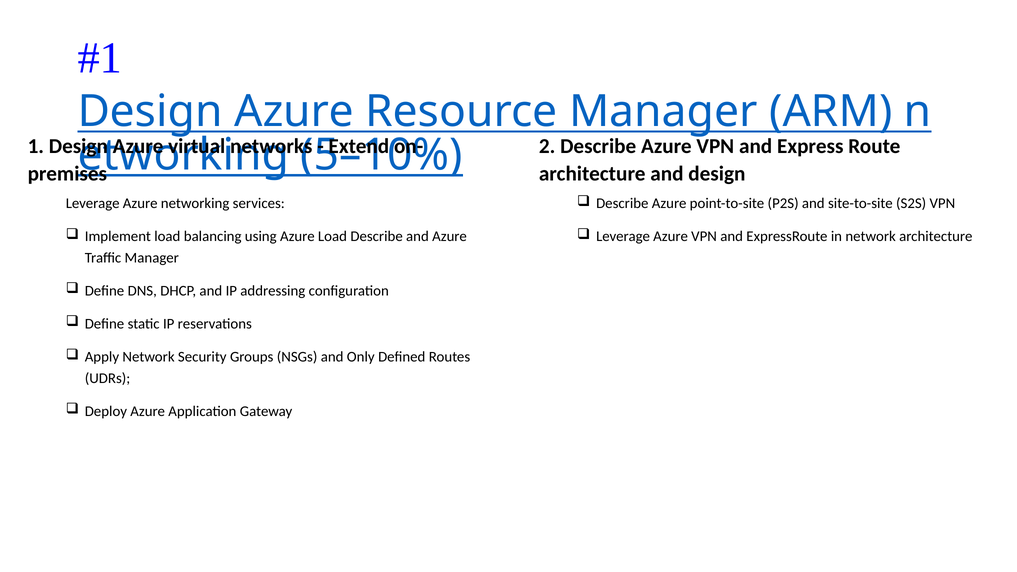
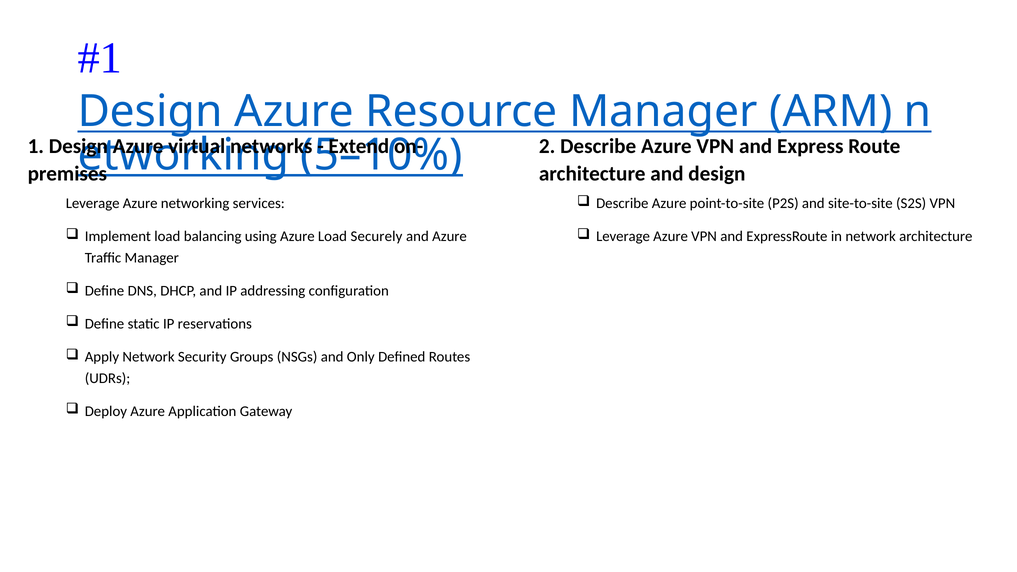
Load Describe: Describe -> Securely
